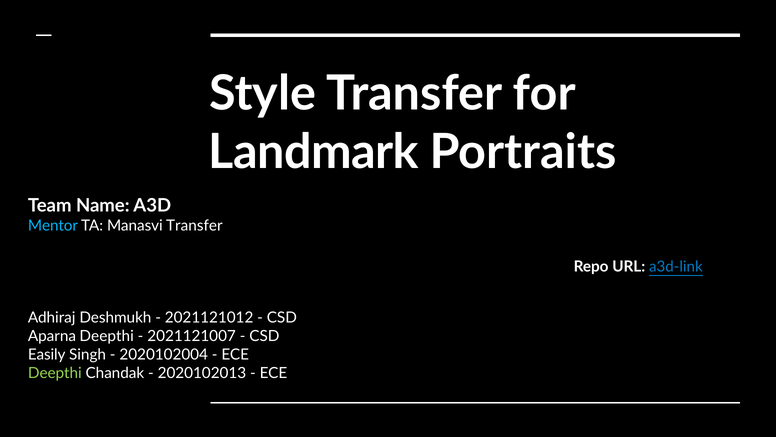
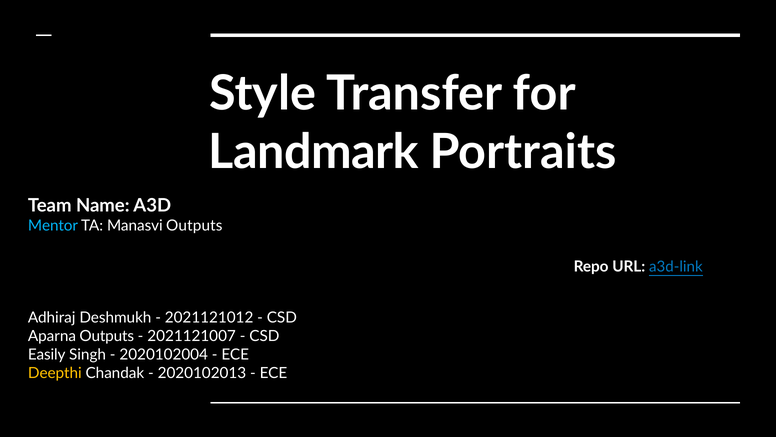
Manasvi Transfer: Transfer -> Outputs
Aparna Deepthi: Deepthi -> Outputs
Deepthi at (55, 373) colour: light green -> yellow
